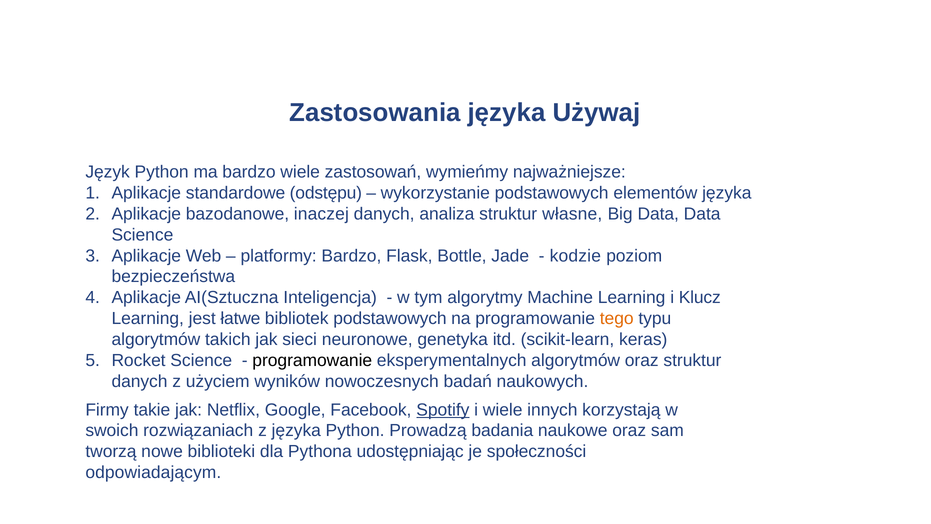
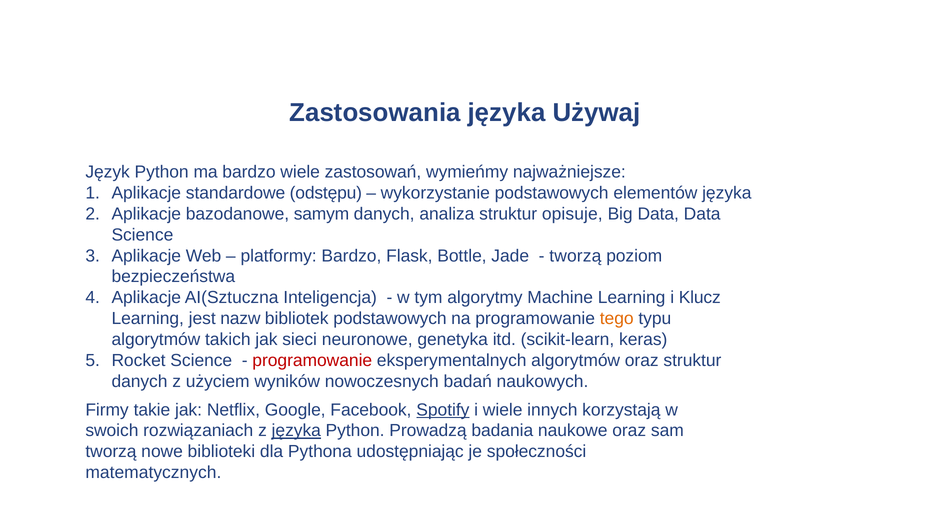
inaczej: inaczej -> samym
własne: własne -> opisuje
kodzie at (575, 256): kodzie -> tworzą
łatwe: łatwe -> nazw
programowanie at (312, 360) colour: black -> red
języka at (296, 430) underline: none -> present
odpowiadającym: odpowiadającym -> matematycznych
